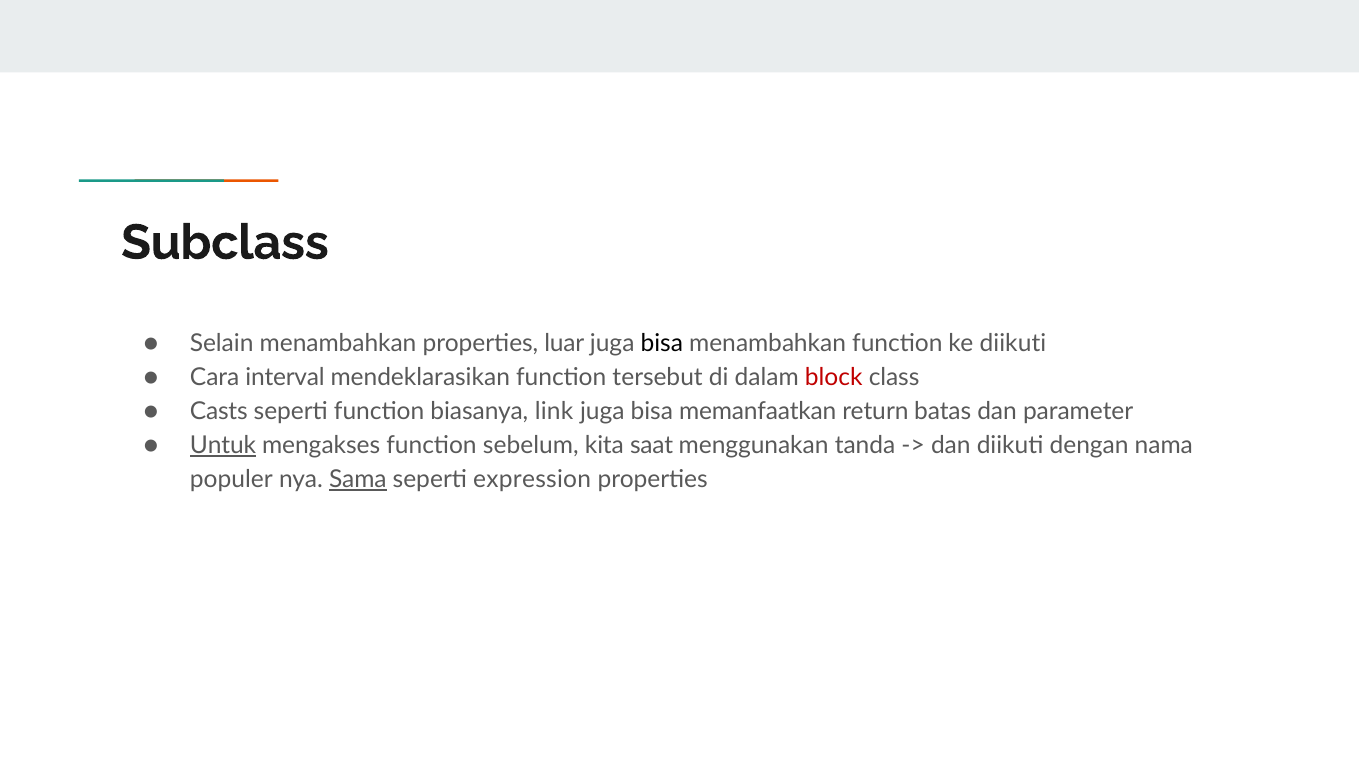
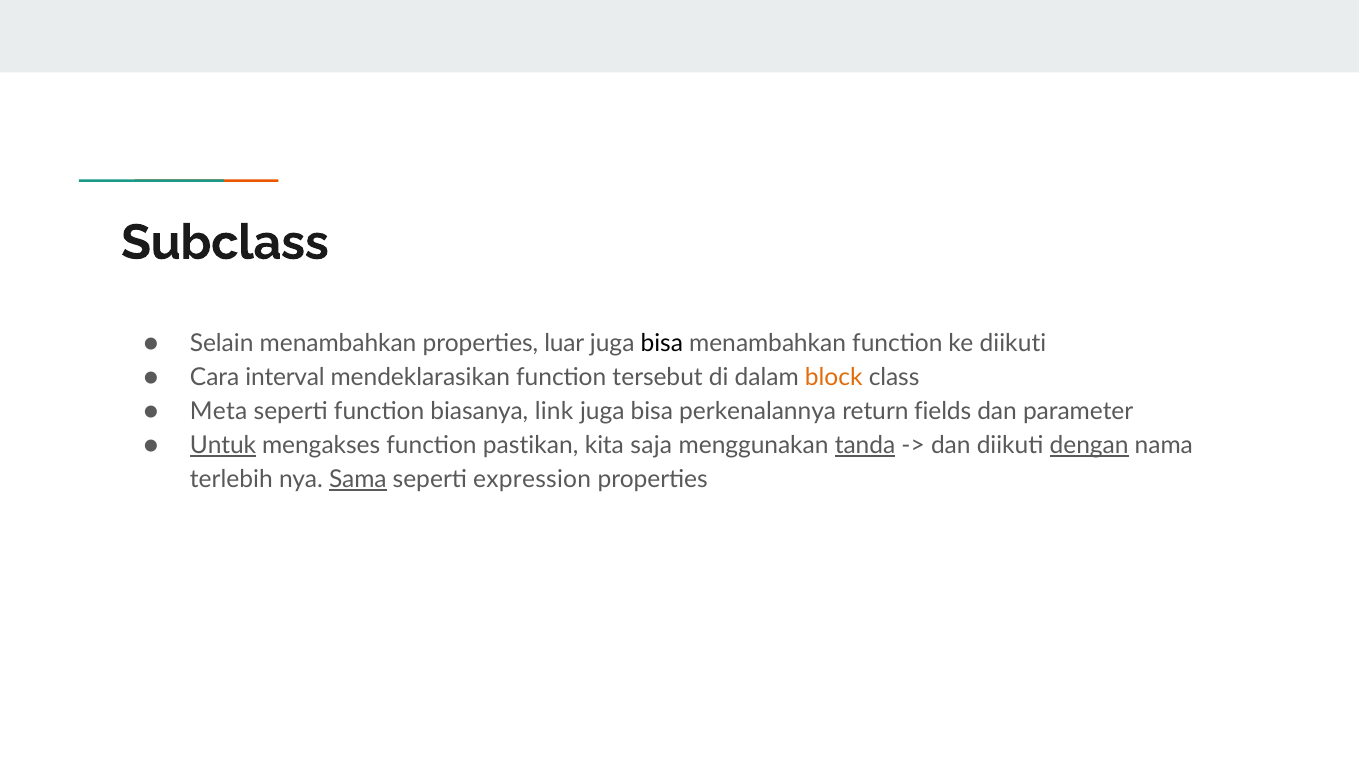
block colour: red -> orange
Casts: Casts -> Meta
memanfaatkan: memanfaatkan -> perkenalannya
batas: batas -> fields
sebelum: sebelum -> pastikan
saat: saat -> saja
tanda underline: none -> present
dengan underline: none -> present
populer: populer -> terlebih
